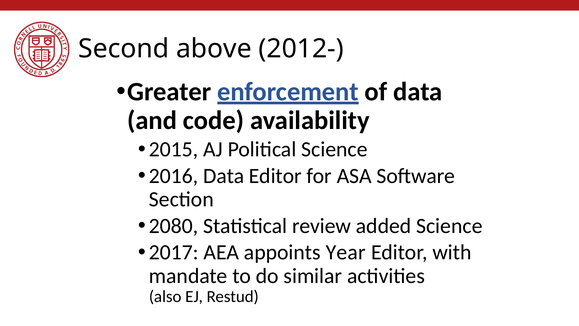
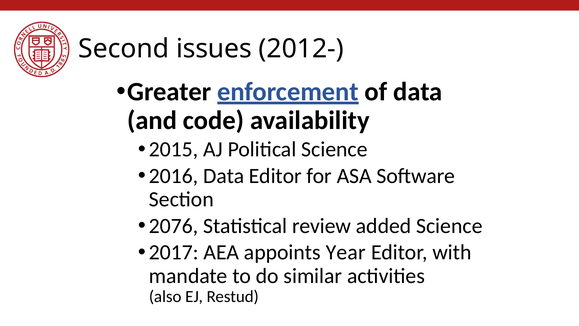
above: above -> issues
2080: 2080 -> 2076
